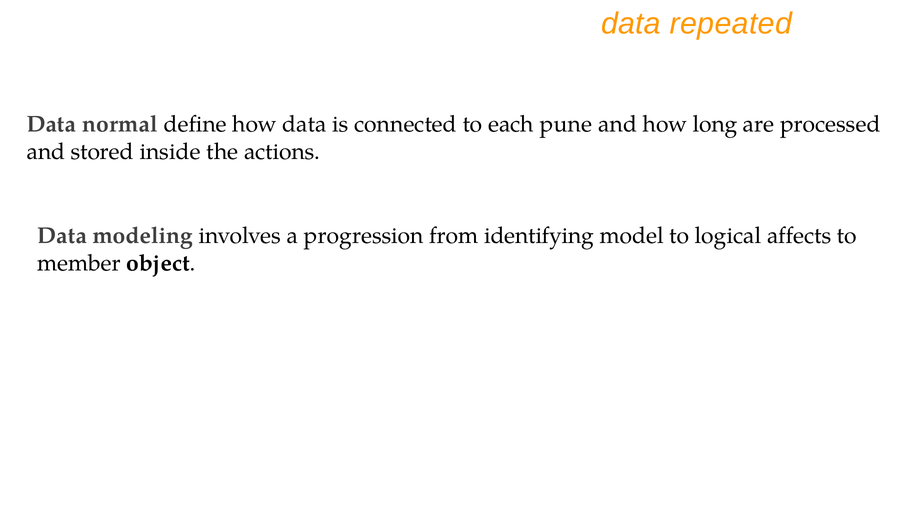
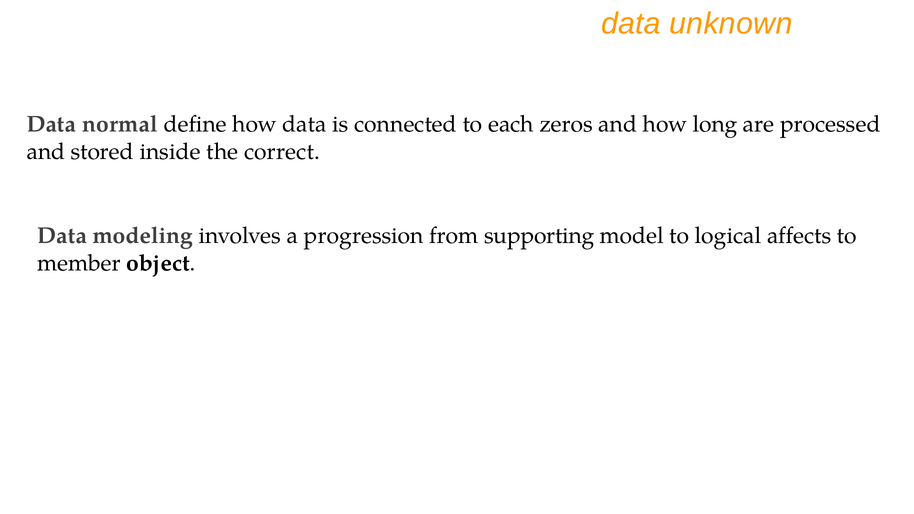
repeated: repeated -> unknown
pune: pune -> zeros
actions: actions -> correct
identifying: identifying -> supporting
